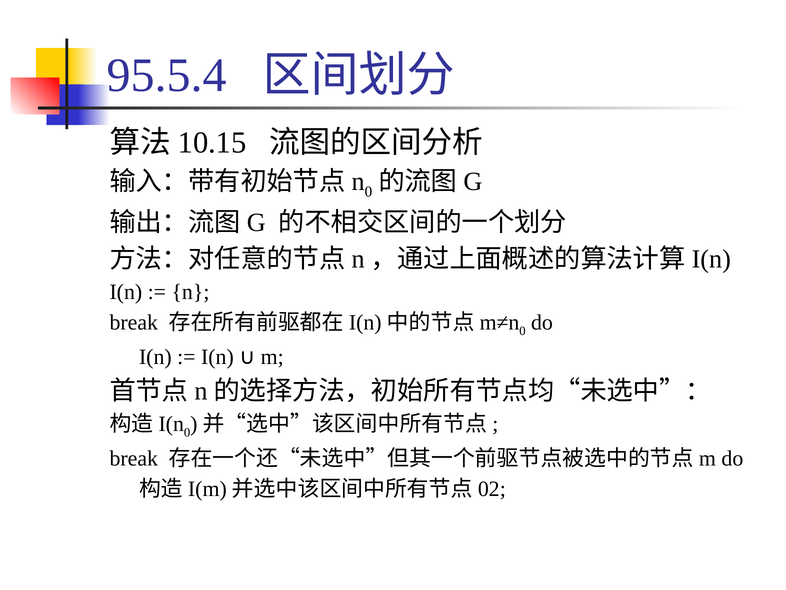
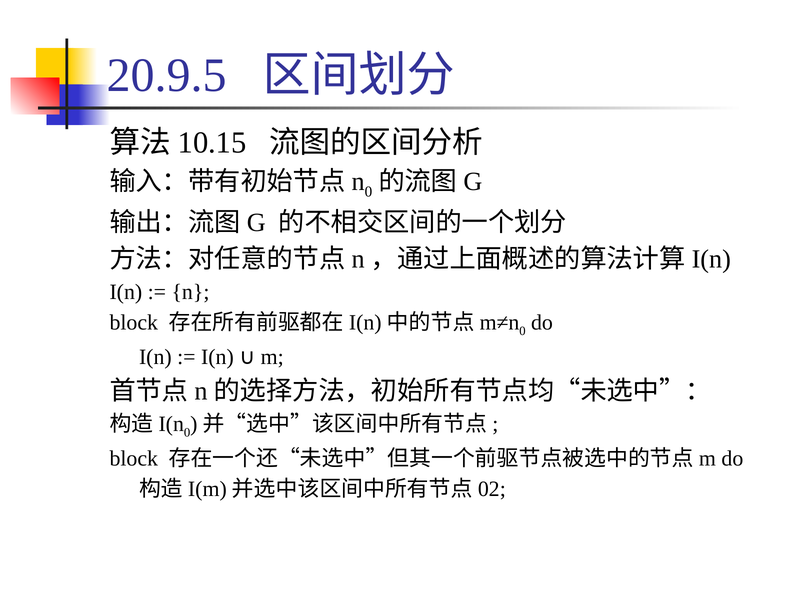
95.5.4: 95.5.4 -> 20.9.5
break at (134, 322): break -> block
break at (134, 458): break -> block
